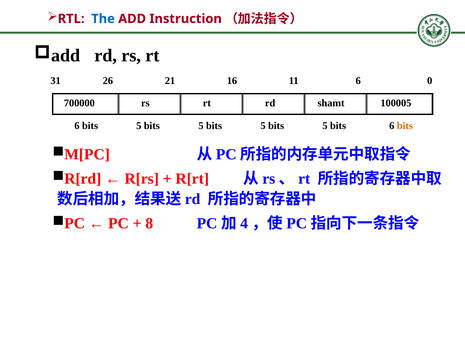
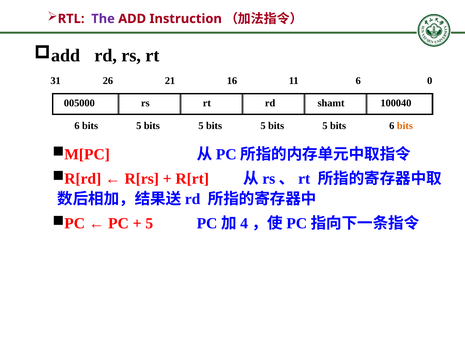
The colour: blue -> purple
700000: 700000 -> 005000
100005: 100005 -> 100040
8 at (149, 223): 8 -> 5
